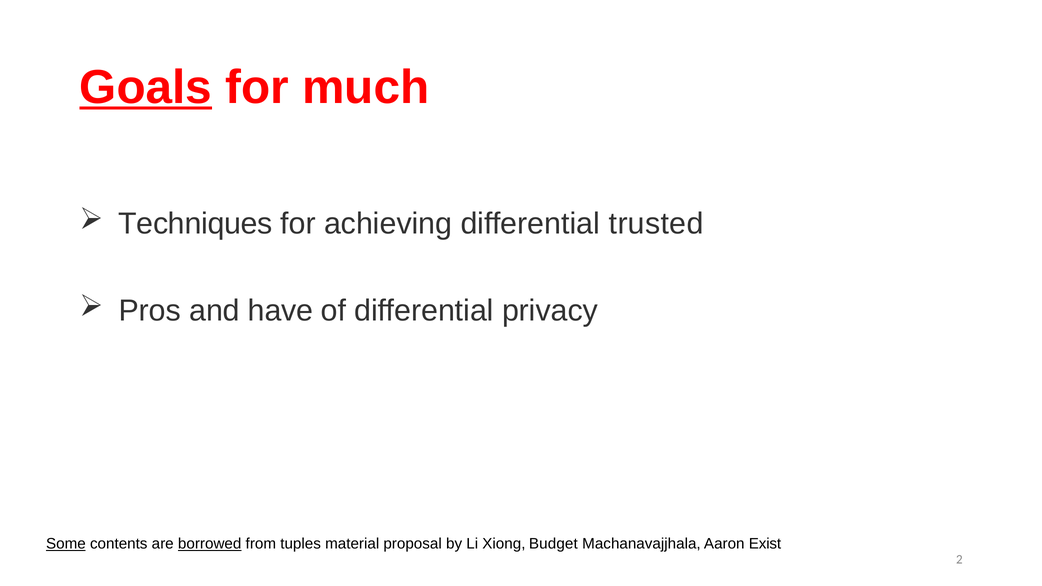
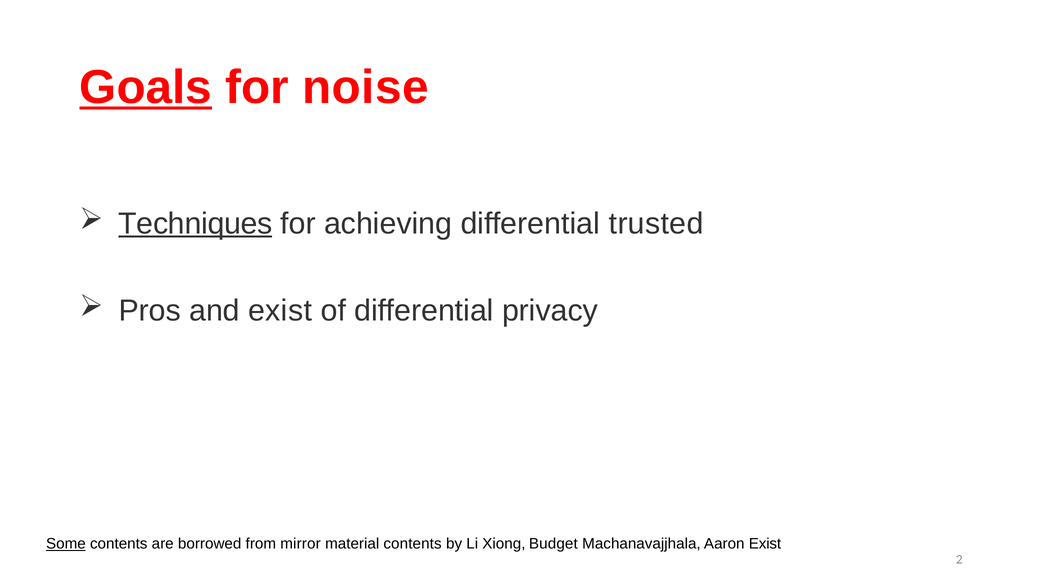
much: much -> noise
Techniques underline: none -> present
and have: have -> exist
borrowed underline: present -> none
tuples: tuples -> mirror
material proposal: proposal -> contents
